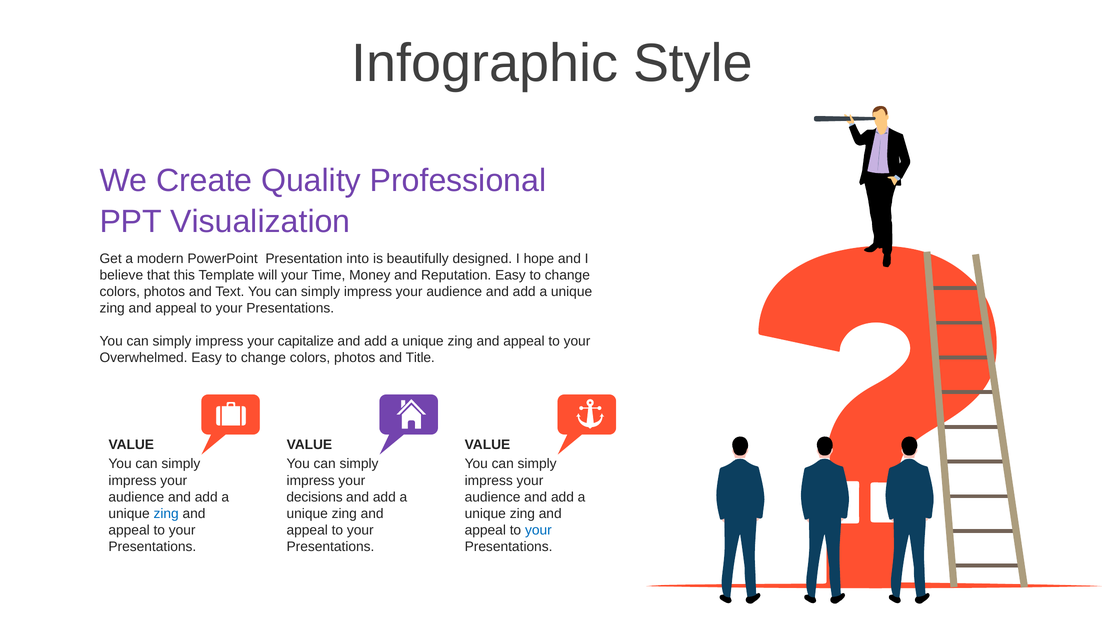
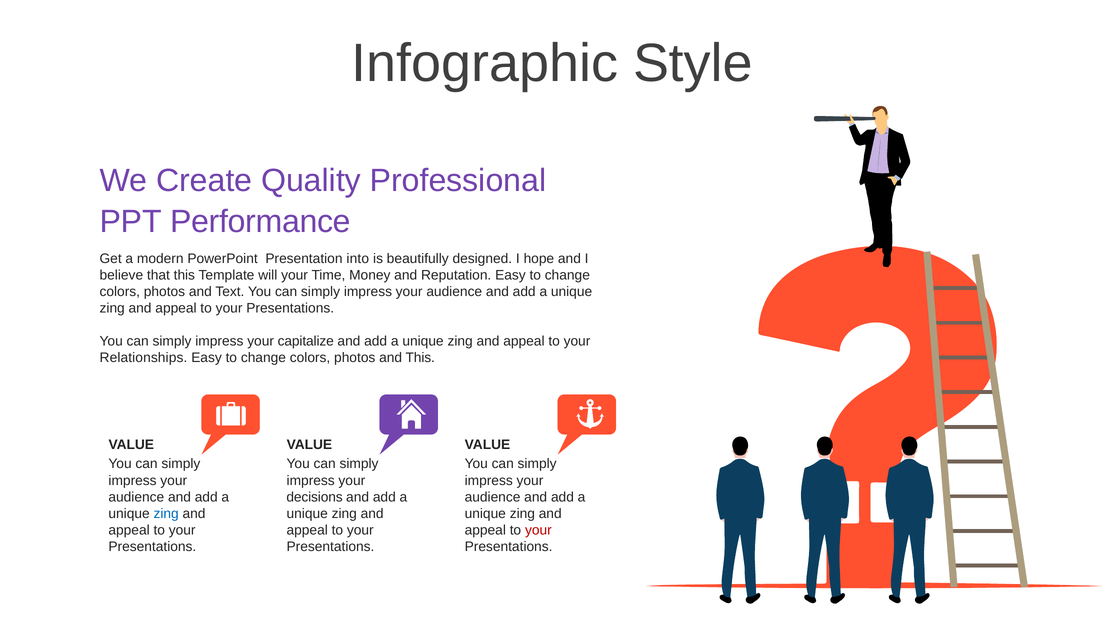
Visualization: Visualization -> Performance
Overwhelmed: Overwhelmed -> Relationships
and Title: Title -> This
your at (538, 530) colour: blue -> red
